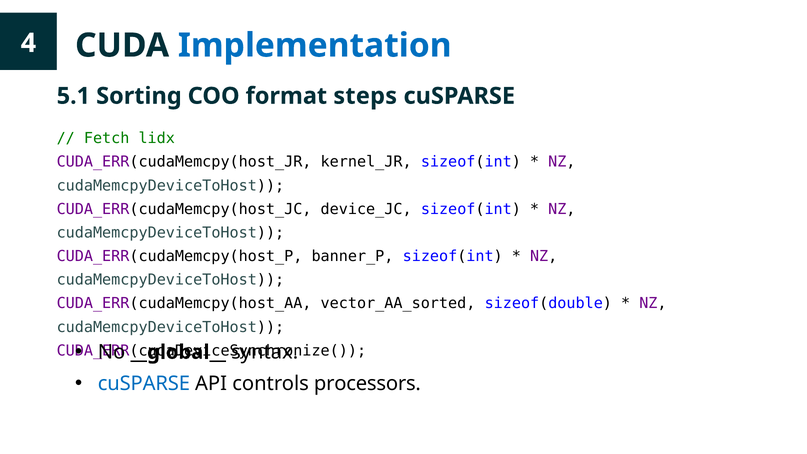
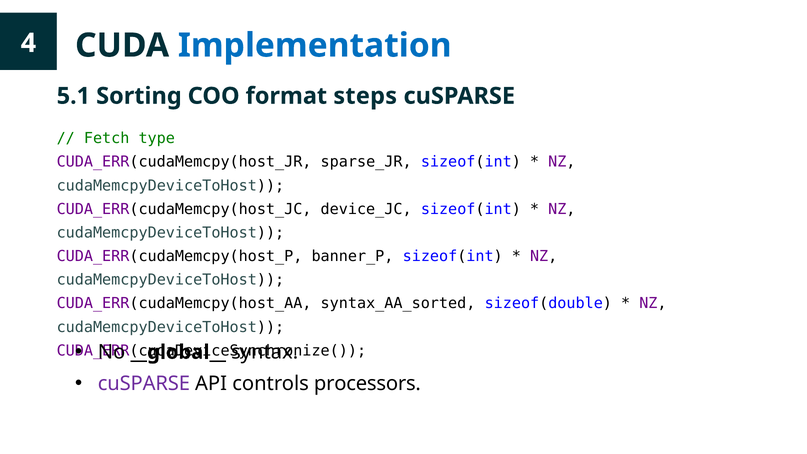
lidx: lidx -> type
kernel_JR: kernel_JR -> sparse_JR
vector_AA_sorted: vector_AA_sorted -> syntax_AA_sorted
cuSPARSE at (144, 384) colour: blue -> purple
